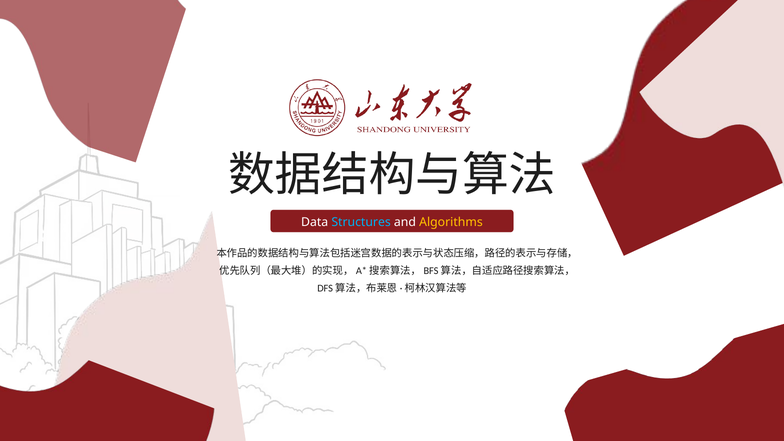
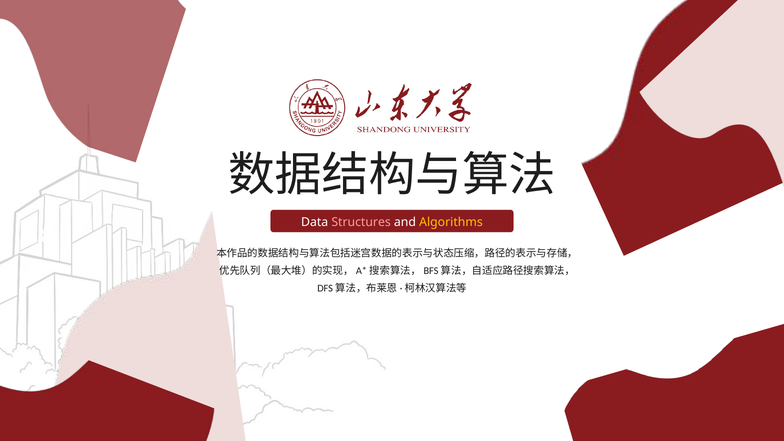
Structures colour: light blue -> pink
